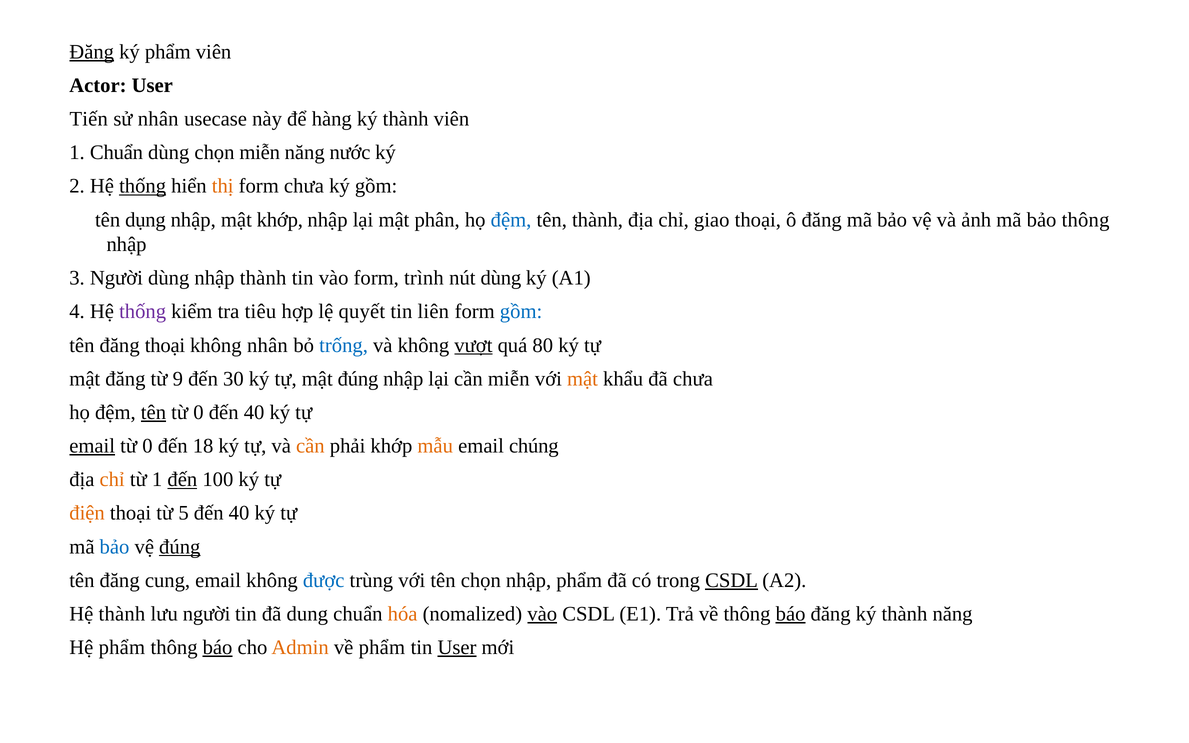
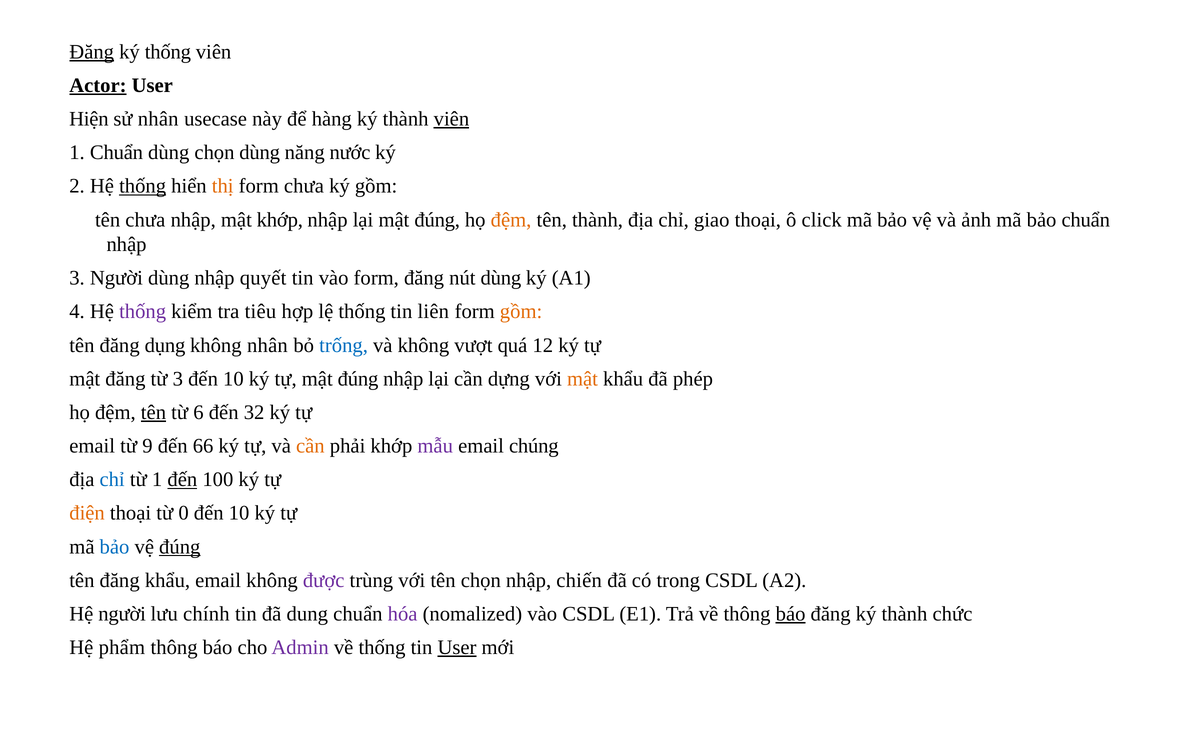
ký phẩm: phẩm -> thống
Actor underline: none -> present
Tiến: Tiến -> Hiện
viên at (451, 119) underline: none -> present
chọn miễn: miễn -> dùng
tên dụng: dụng -> chưa
lại mật phân: phân -> đúng
đệm at (511, 220) colour: blue -> orange
ô đăng: đăng -> click
bảo thông: thông -> chuẩn
nhập thành: thành -> quyết
form trình: trình -> đăng
lệ quyết: quyết -> thống
gồm at (521, 312) colour: blue -> orange
đăng thoại: thoại -> dụng
vượt underline: present -> none
80: 80 -> 12
từ 9: 9 -> 3
30 at (233, 379): 30 -> 10
cần miễn: miễn -> dựng
đã chưa: chưa -> phép
0 at (198, 412): 0 -> 6
40 at (254, 412): 40 -> 32
email at (92, 446) underline: present -> none
0 at (147, 446): 0 -> 9
18: 18 -> 66
mẫu colour: orange -> purple
chỉ at (112, 480) colour: orange -> blue
5: 5 -> 0
40 at (239, 513): 40 -> 10
đăng cung: cung -> khẩu
được colour: blue -> purple
nhập phẩm: phẩm -> chiến
CSDL at (732, 580) underline: present -> none
Hệ thành: thành -> người
lưu người: người -> chính
hóa colour: orange -> purple
vào at (542, 614) underline: present -> none
thành năng: năng -> chức
báo at (218, 648) underline: present -> none
Admin colour: orange -> purple
về phẩm: phẩm -> thống
